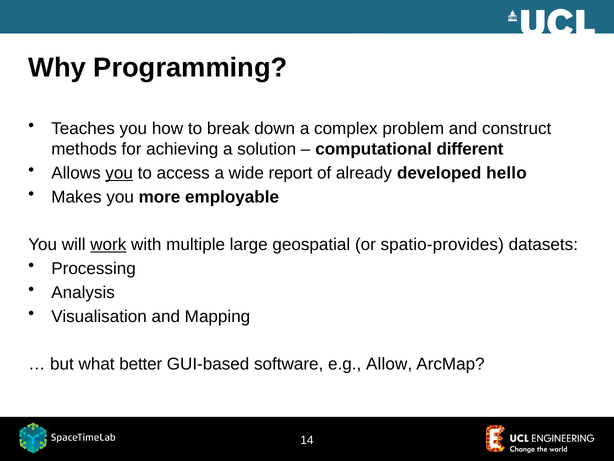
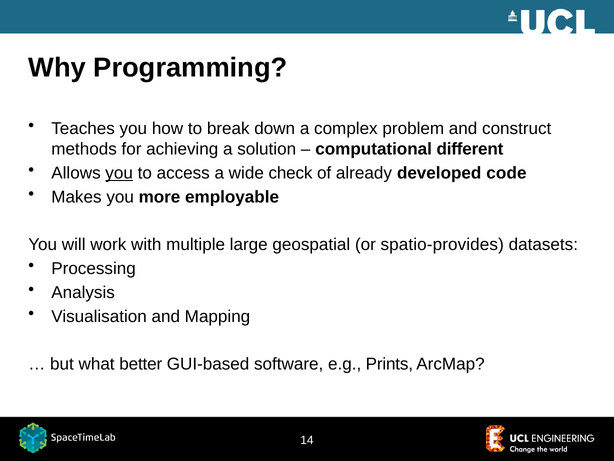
report: report -> check
hello: hello -> code
work underline: present -> none
Allow: Allow -> Prints
